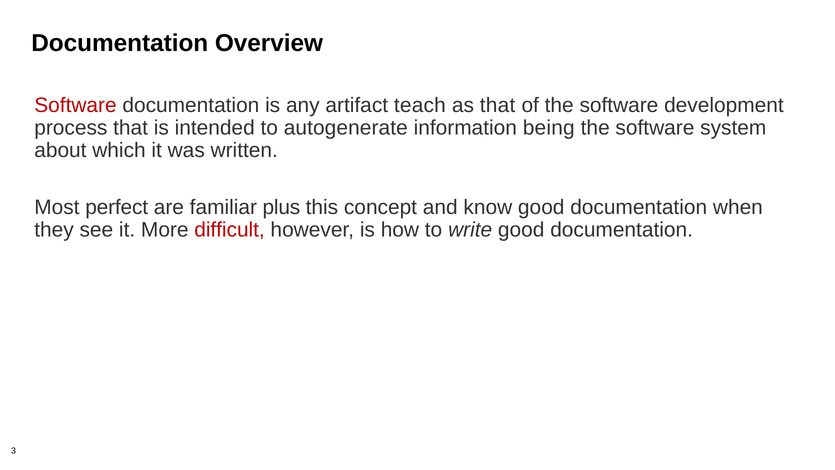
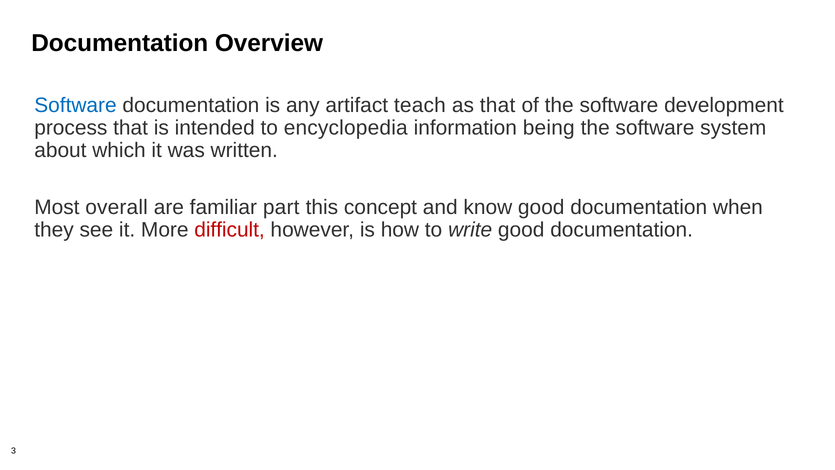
Software at (76, 105) colour: red -> blue
autogenerate: autogenerate -> encyclopedia
perfect: perfect -> overall
plus: plus -> part
